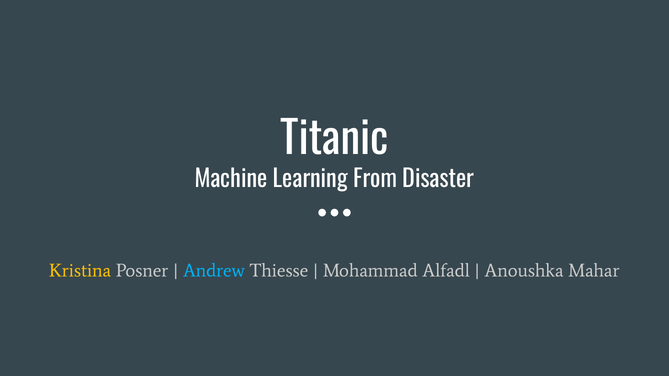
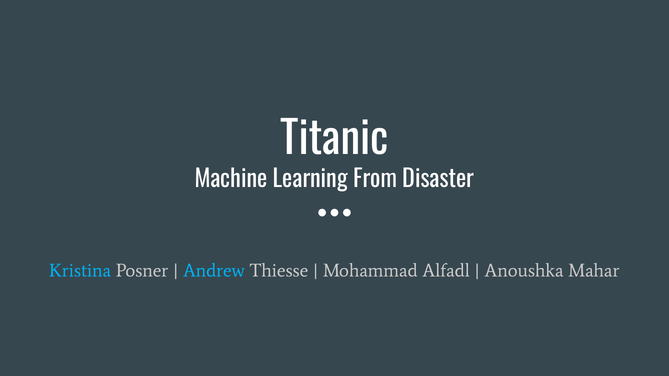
Kristina colour: yellow -> light blue
